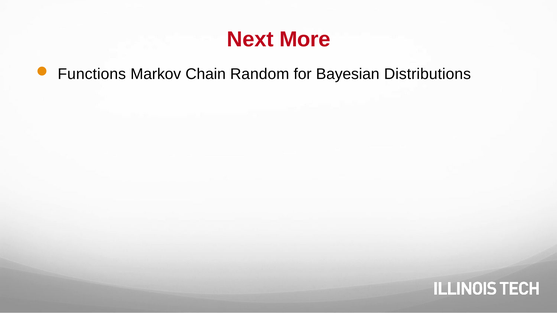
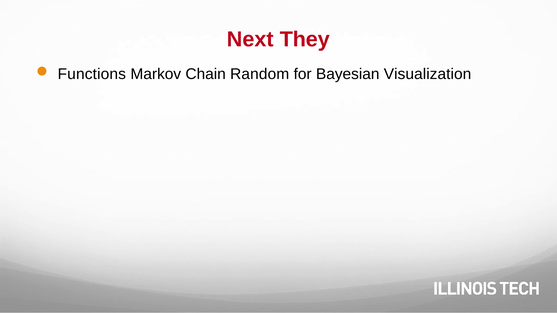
More: More -> They
Distributions: Distributions -> Visualization
